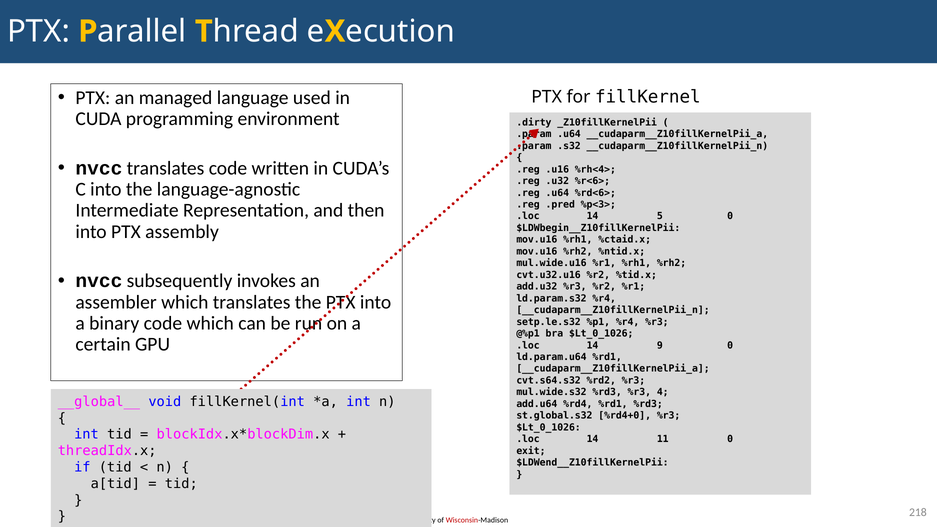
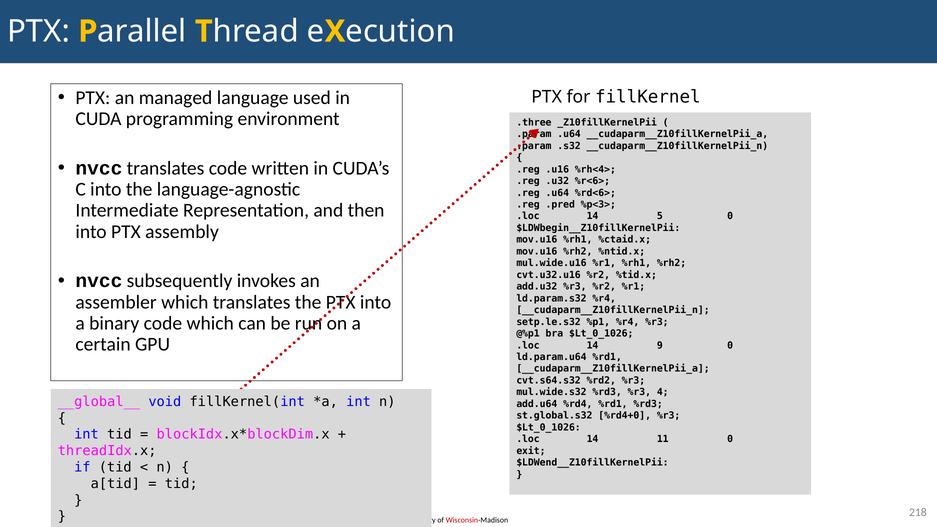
.dirty: .dirty -> .three
